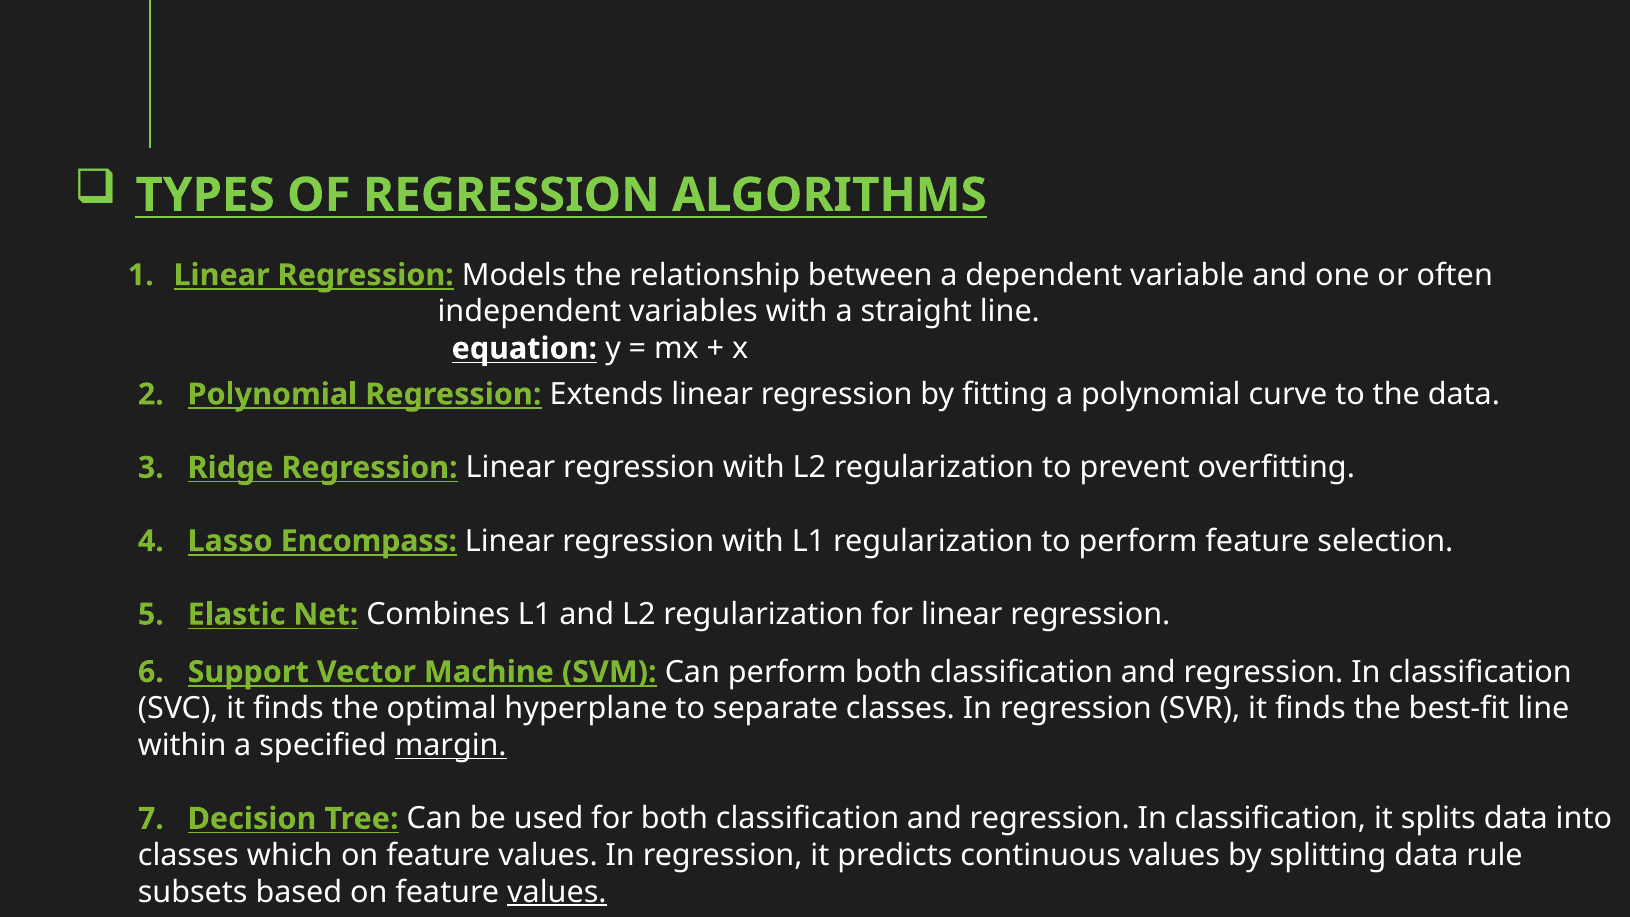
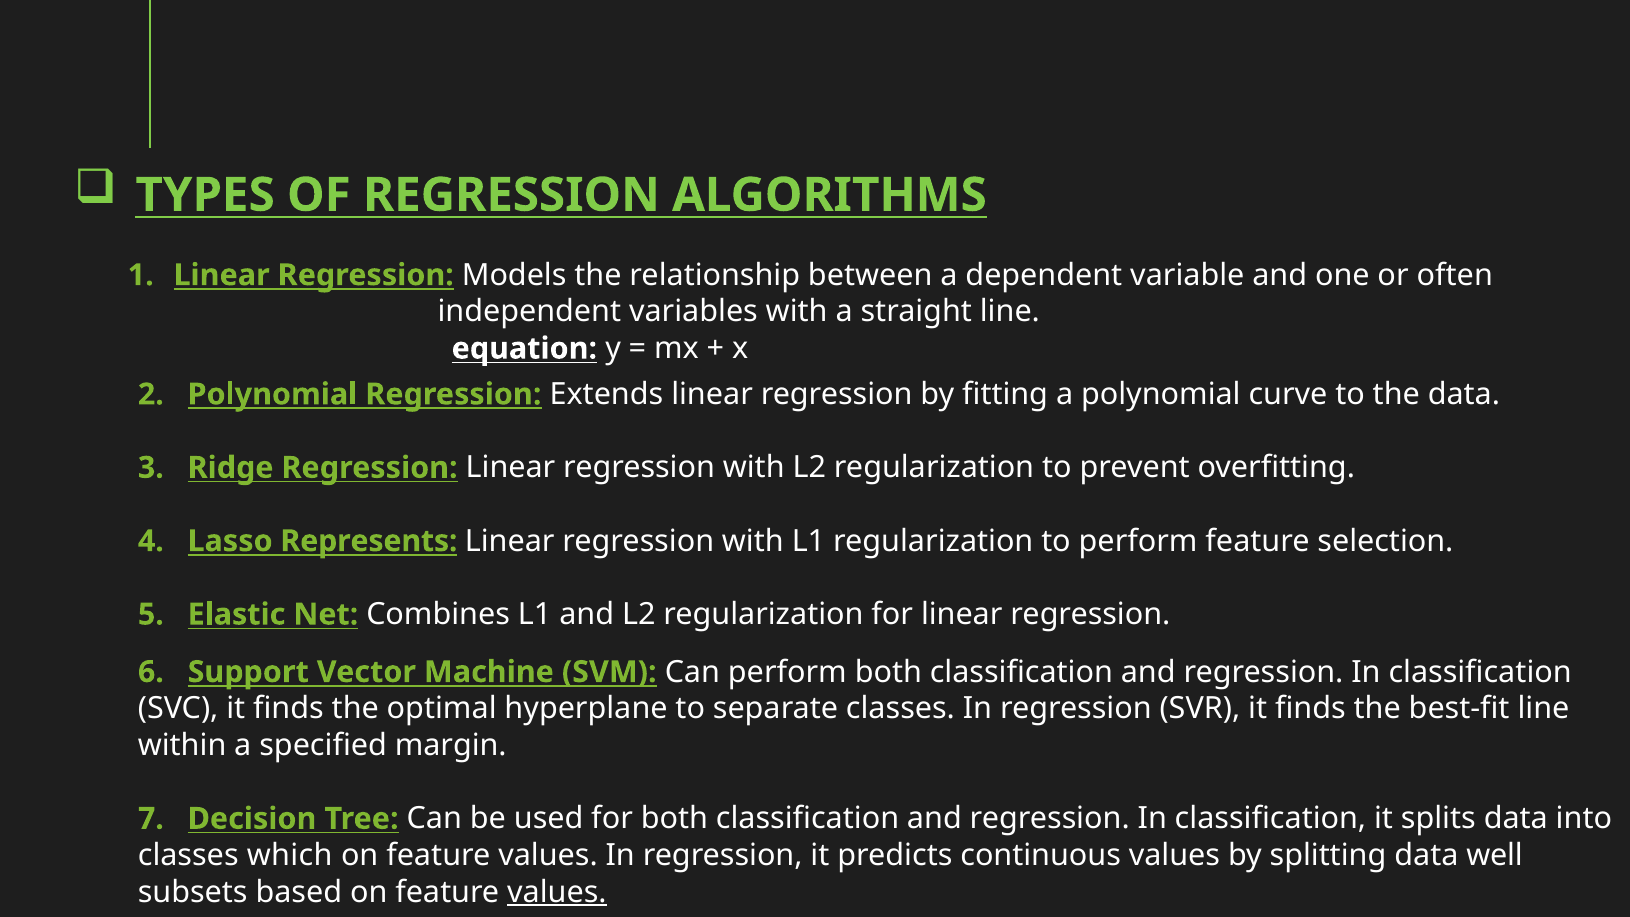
Encompass: Encompass -> Represents
margin underline: present -> none
rule: rule -> well
